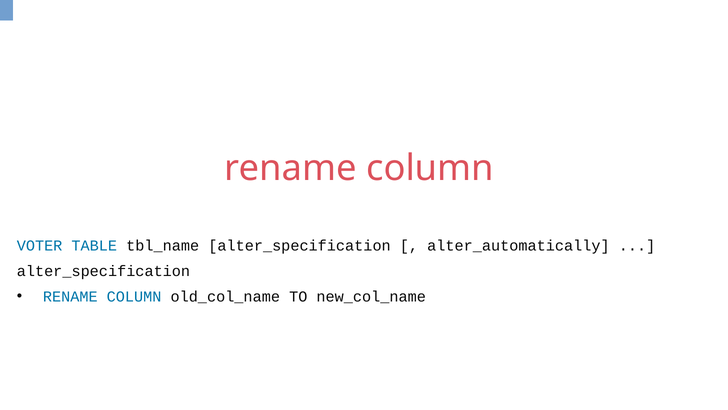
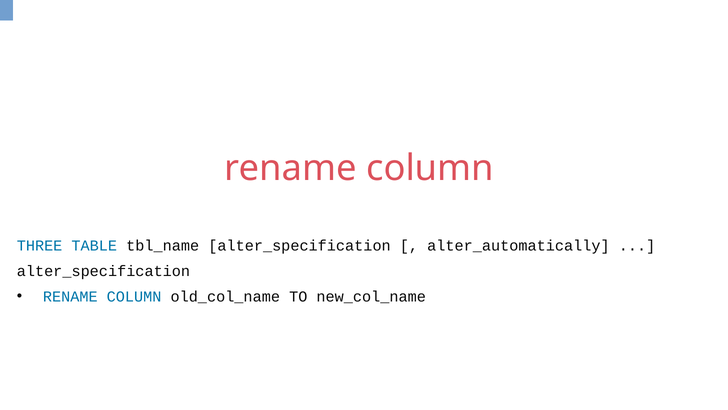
VOTER: VOTER -> THREE
